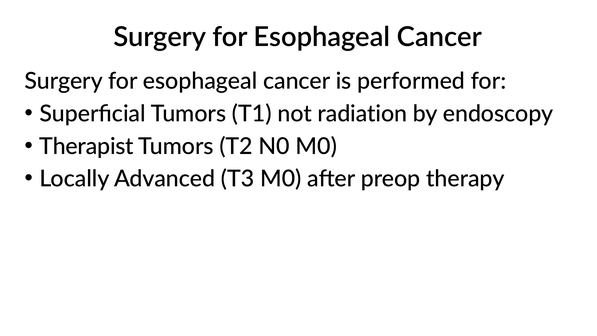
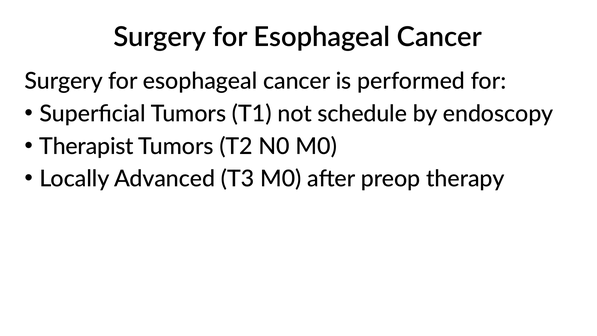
radiation: radiation -> schedule
